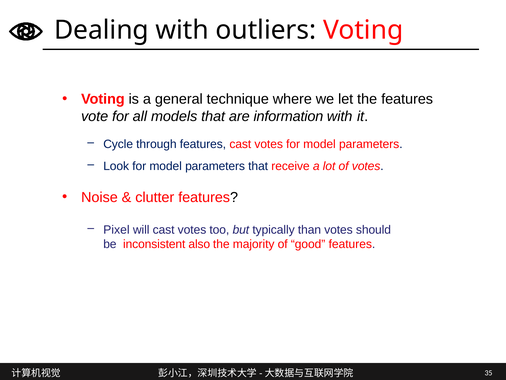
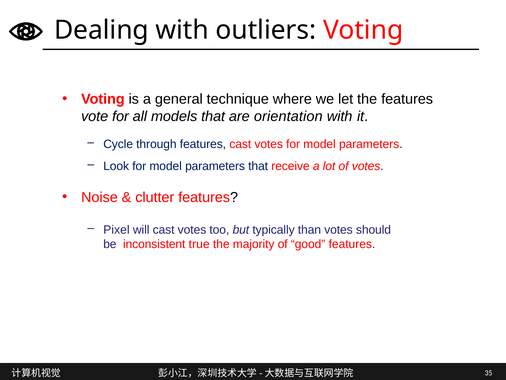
information: information -> orientation
also: also -> true
